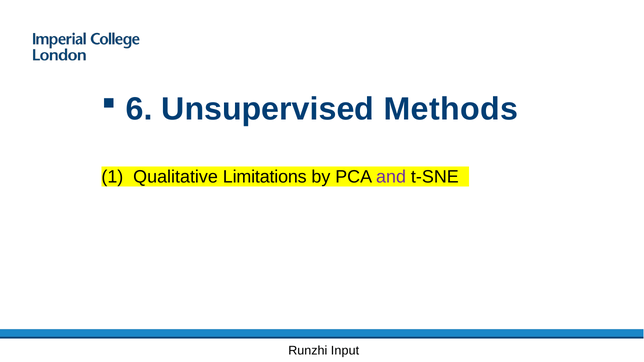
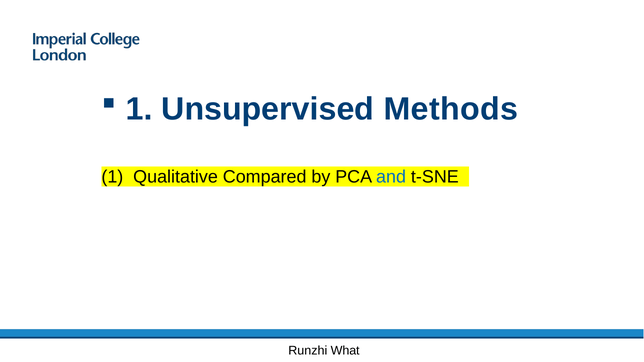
6 at (139, 109): 6 -> 1
Limitations: Limitations -> Compared
and colour: purple -> blue
Input: Input -> What
